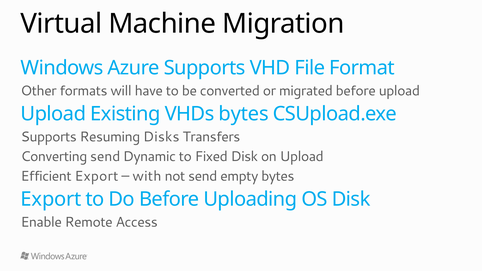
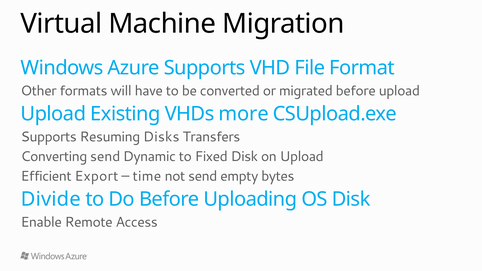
VHDs bytes: bytes -> more
with: with -> time
Export at (51, 199): Export -> Divide
